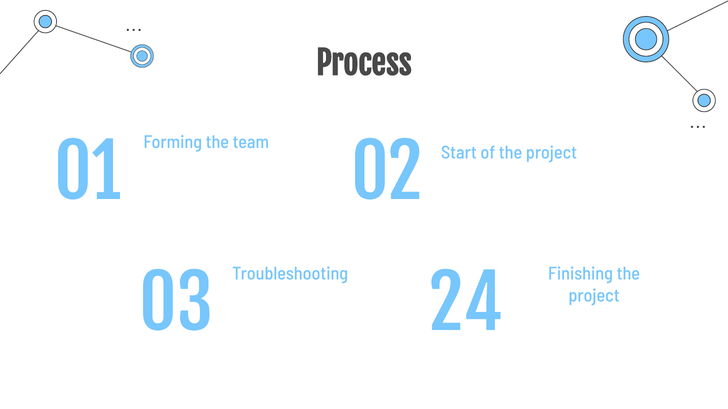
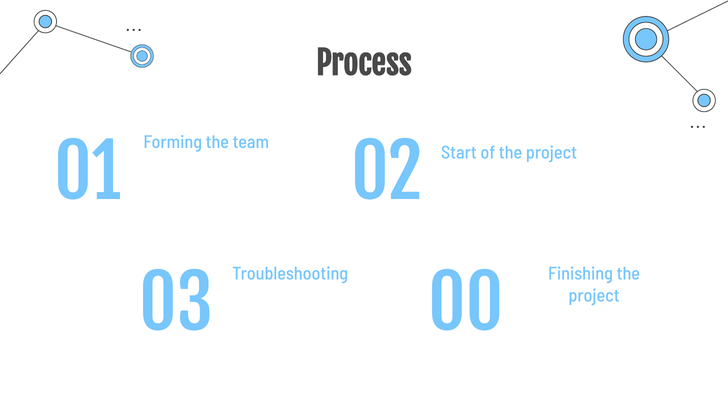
24: 24 -> 00
